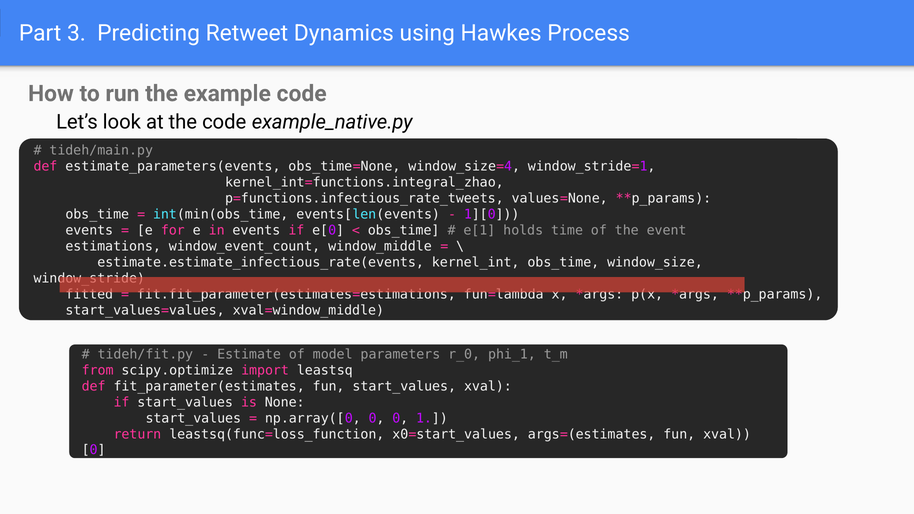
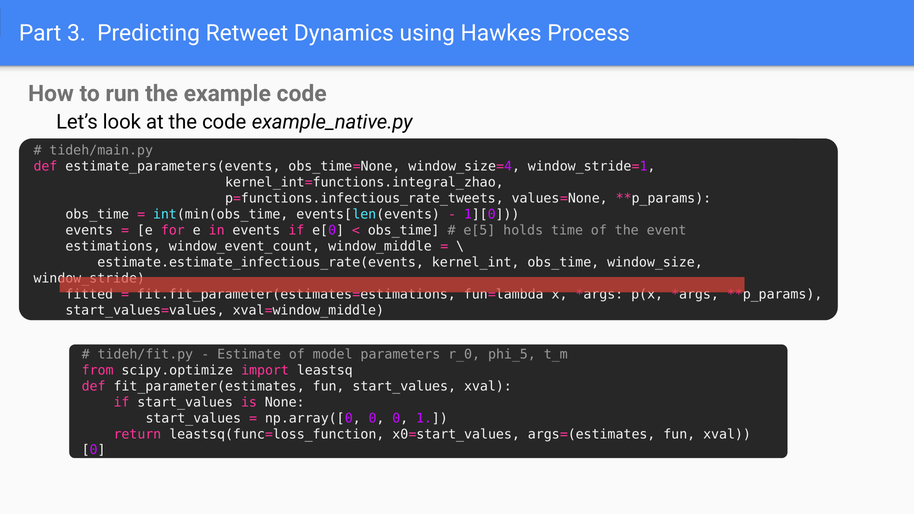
e[1: e[1 -> e[5
phi_1: phi_1 -> phi_5
